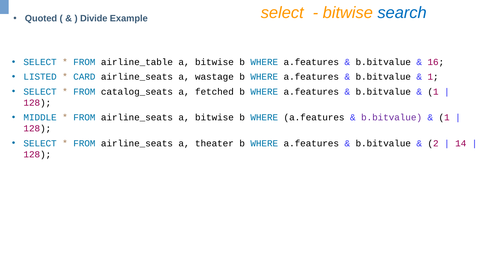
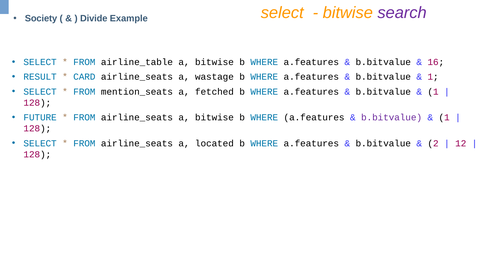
search colour: blue -> purple
Quoted: Quoted -> Society
LISTED: LISTED -> RESULT
catalog_seats: catalog_seats -> mention_seats
MIDDLE: MIDDLE -> FUTURE
theater: theater -> located
14: 14 -> 12
